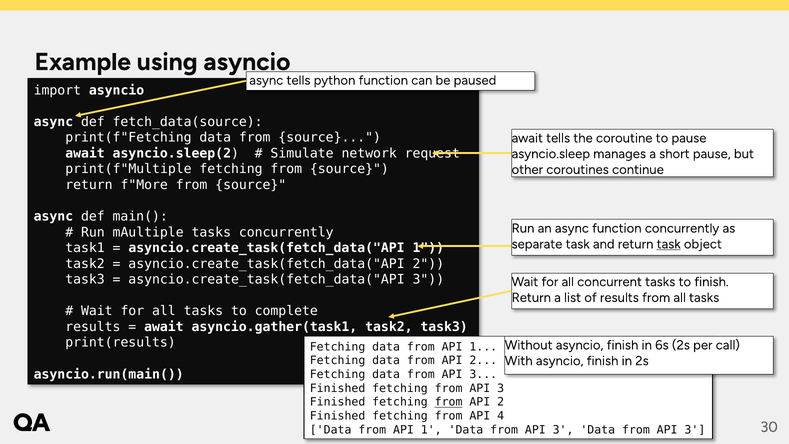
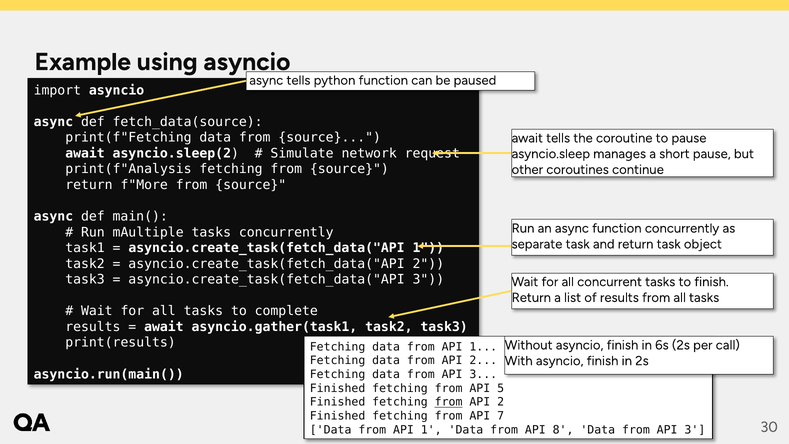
print(f"Multiple: print(f"Multiple -> print(f"Analysis
task at (669, 244) underline: present -> none
fetching from API 3: 3 -> 5
4: 4 -> 7
3 at (563, 430): 3 -> 8
